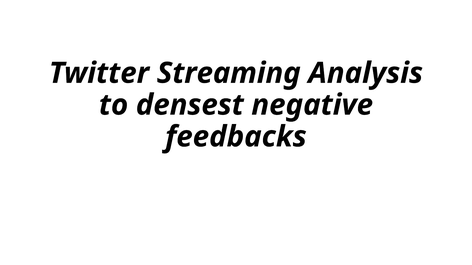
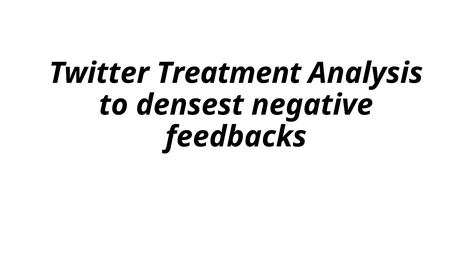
Streaming: Streaming -> Treatment
